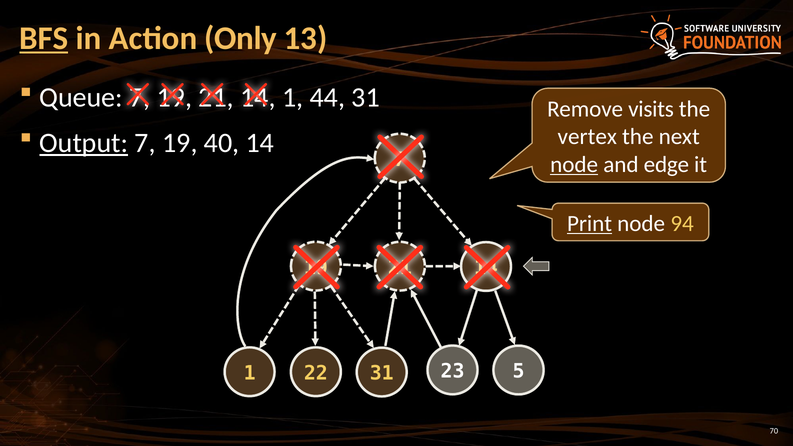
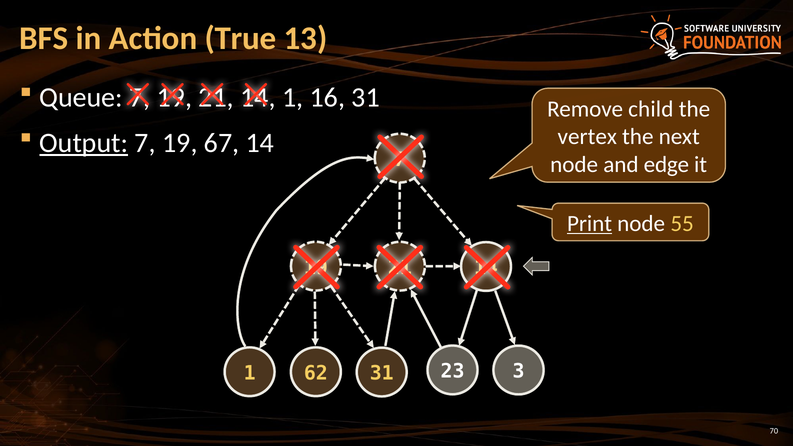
BFS underline: present -> none
Only: Only -> True
44: 44 -> 16
visits: visits -> child
40: 40 -> 67
node at (574, 165) underline: present -> none
94: 94 -> 55
5: 5 -> 3
22: 22 -> 62
